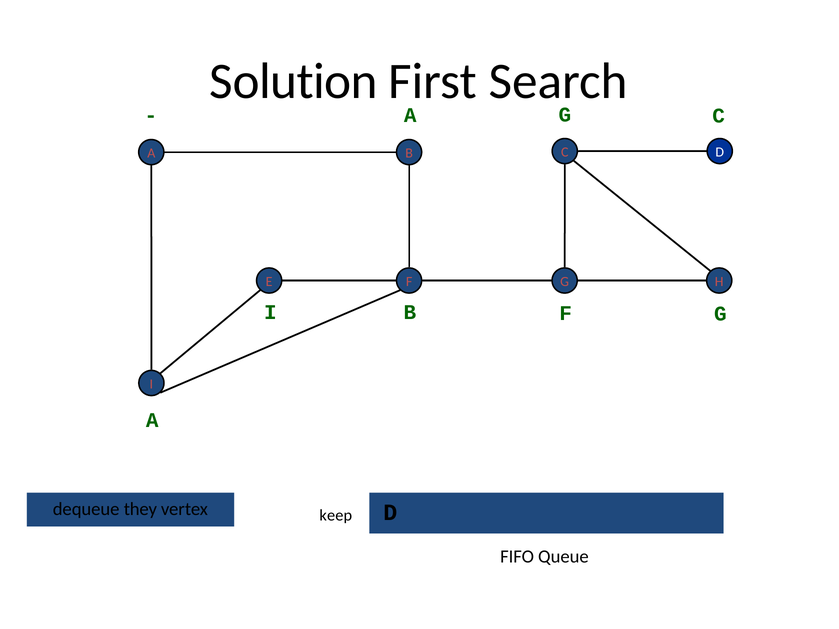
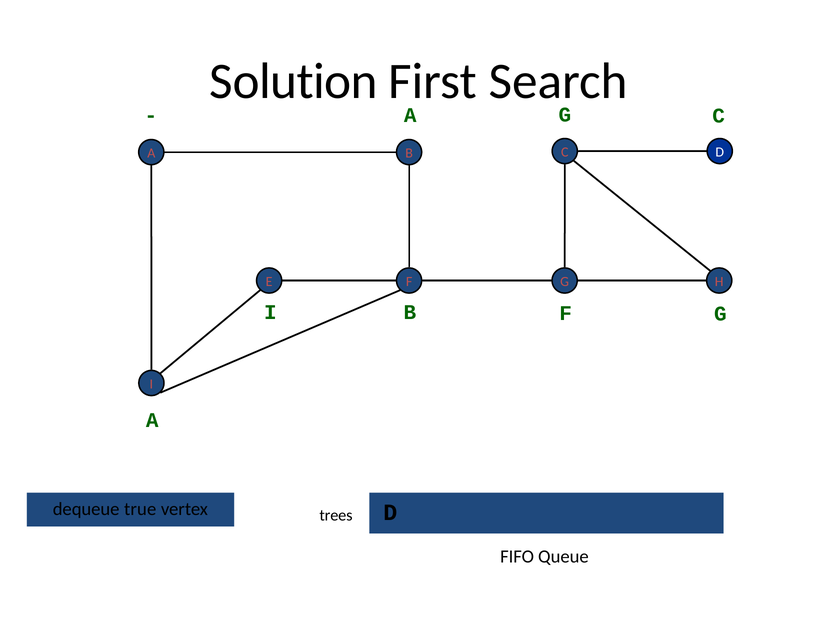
they: they -> true
keep: keep -> trees
